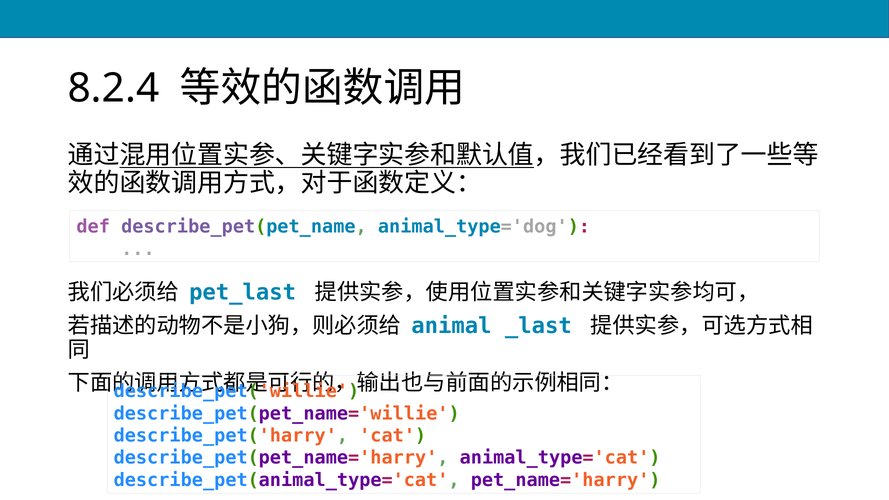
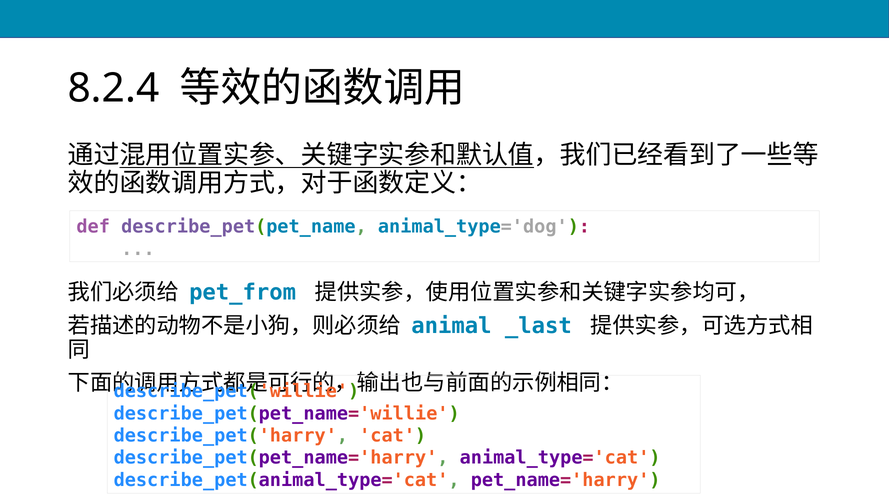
pet_last: pet_last -> pet_from
